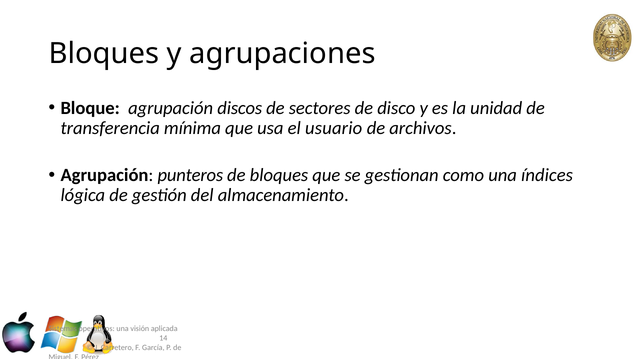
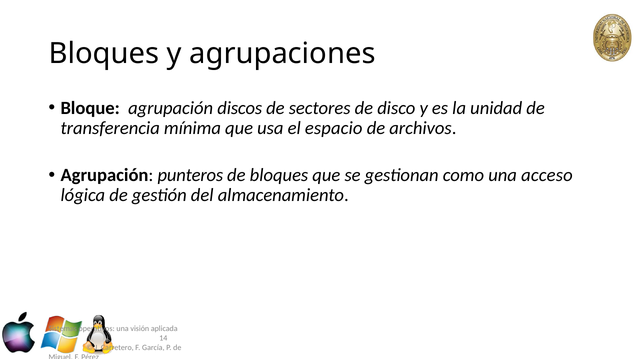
usuario: usuario -> espacio
índices: índices -> acceso
